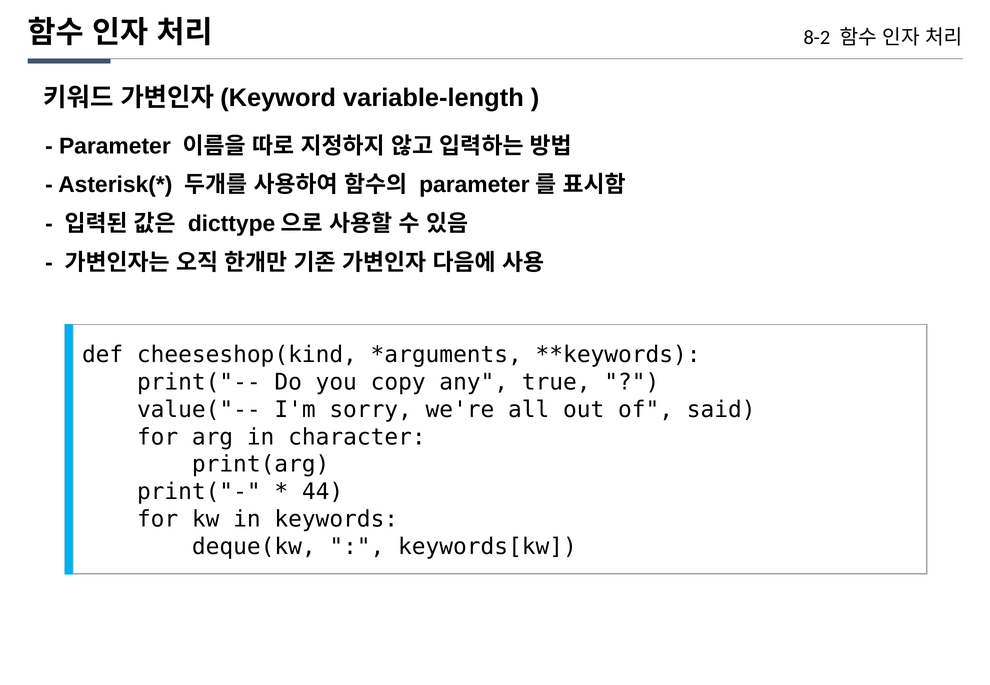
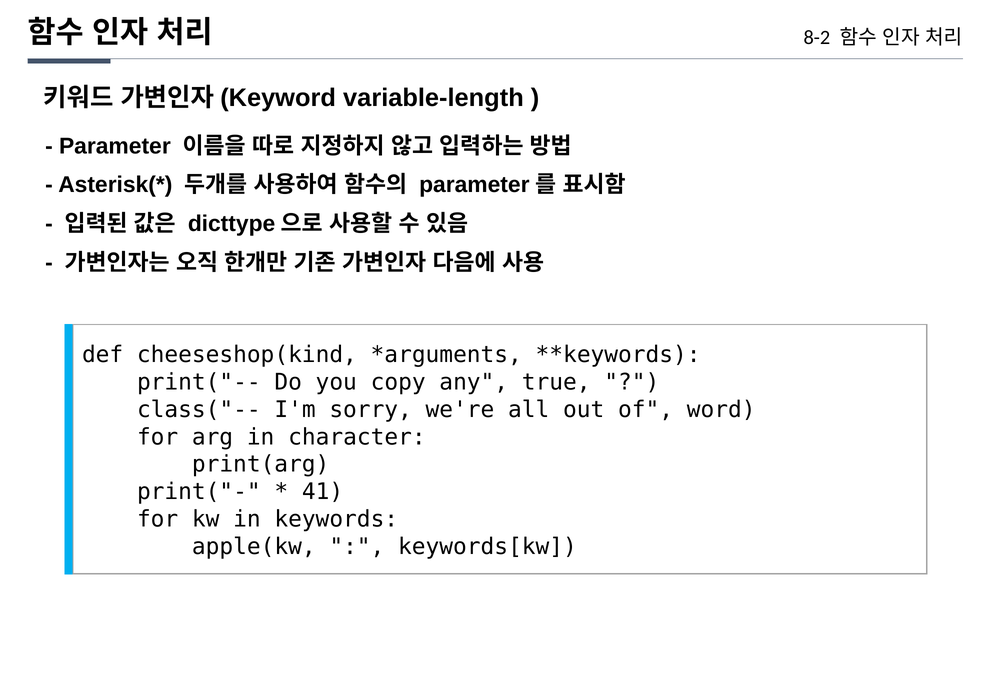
value("--: value("-- -> class("--
said: said -> word
44: 44 -> 41
deque(kw: deque(kw -> apple(kw
